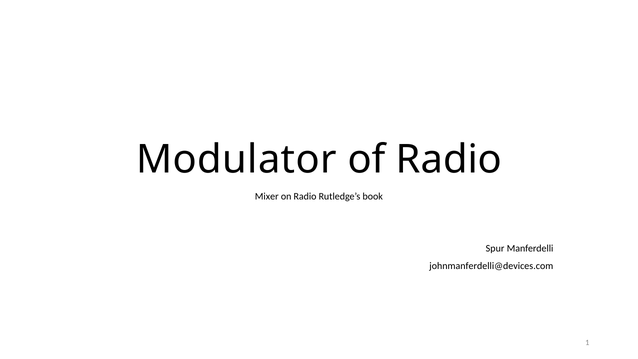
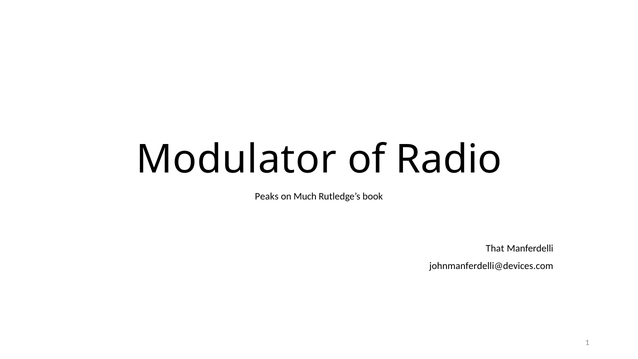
Mixer: Mixer -> Peaks
on Radio: Radio -> Much
Spur: Spur -> That
